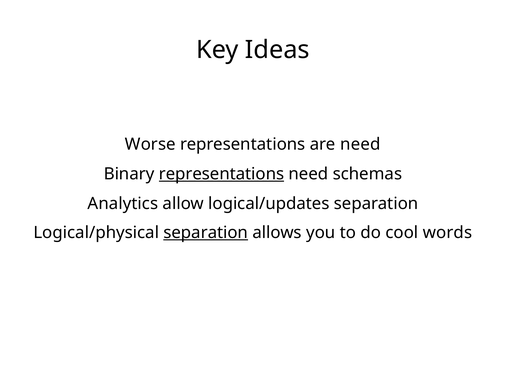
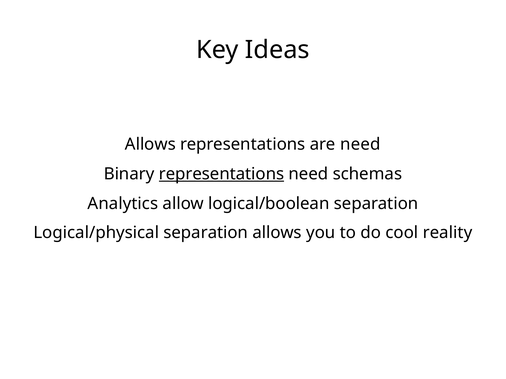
Worse at (150, 144): Worse -> Allows
logical/updates: logical/updates -> logical/boolean
separation at (206, 233) underline: present -> none
words: words -> reality
